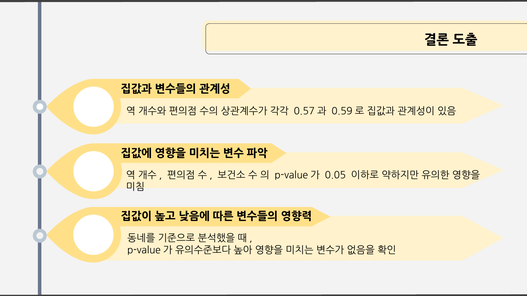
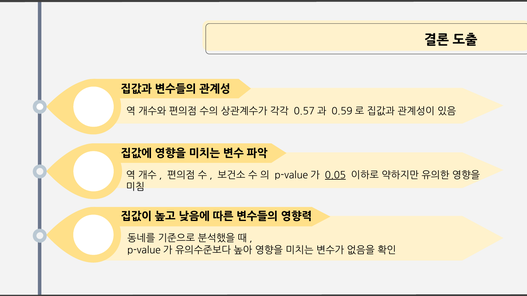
0.05 underline: none -> present
